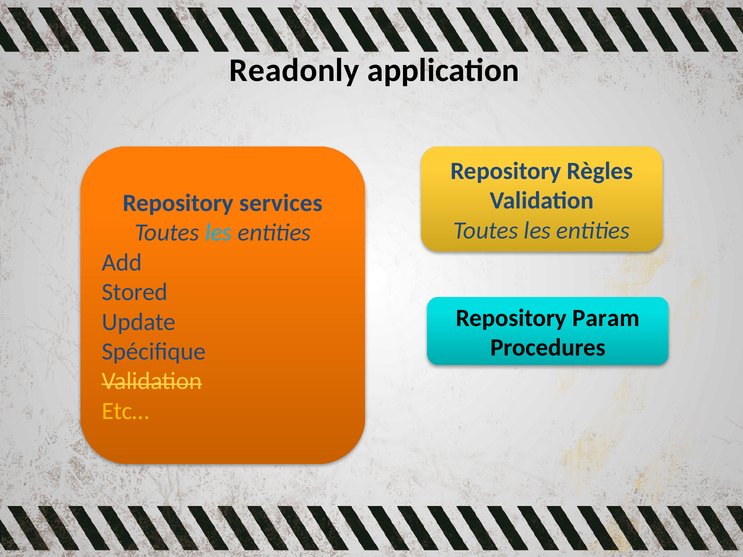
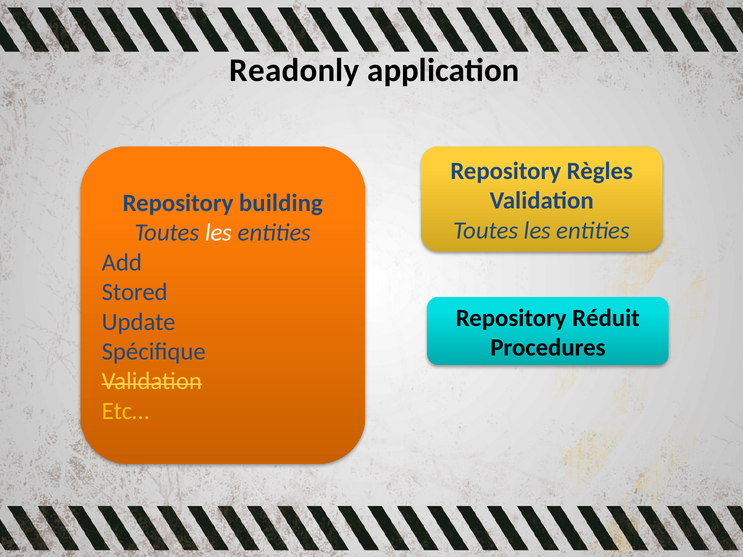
services: services -> building
les at (219, 233) colour: light blue -> white
Param: Param -> Réduit
